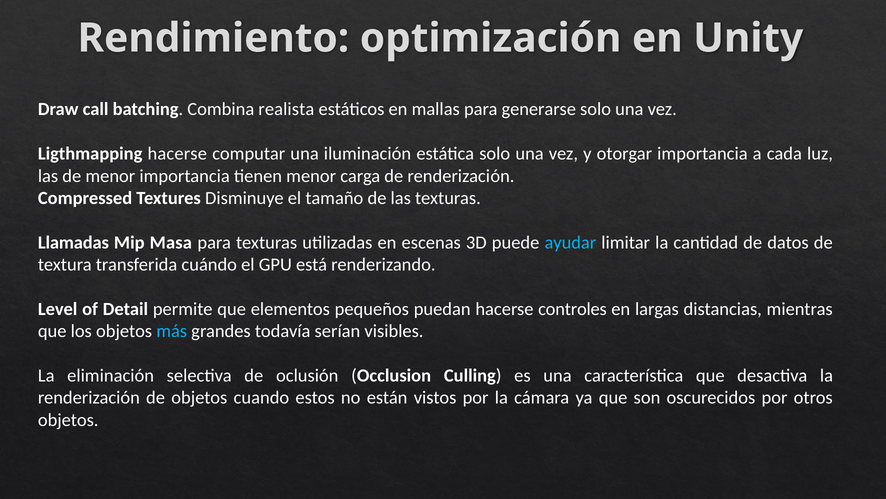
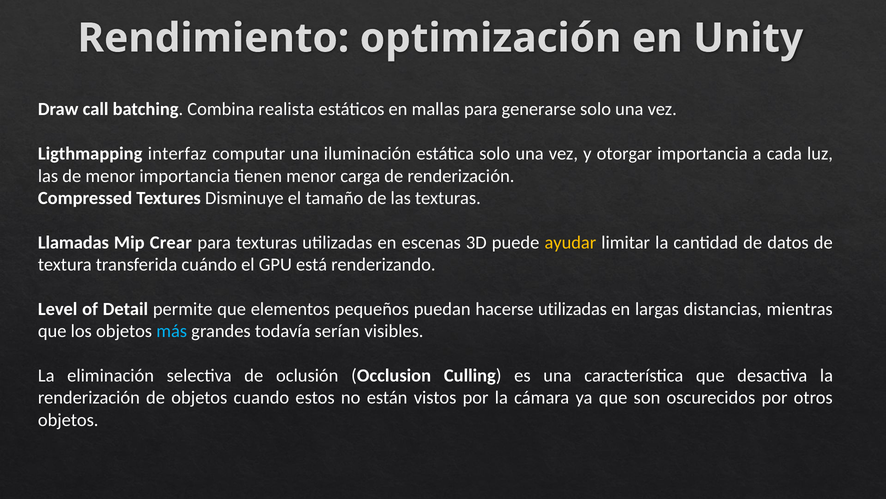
Ligthmapping hacerse: hacerse -> interfaz
Masa: Masa -> Crear
ayudar colour: light blue -> yellow
hacerse controles: controles -> utilizadas
